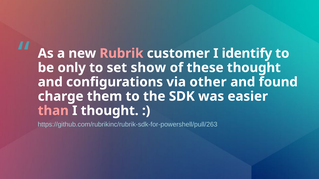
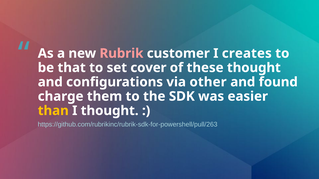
identify: identify -> creates
only: only -> that
show: show -> cover
than colour: pink -> yellow
